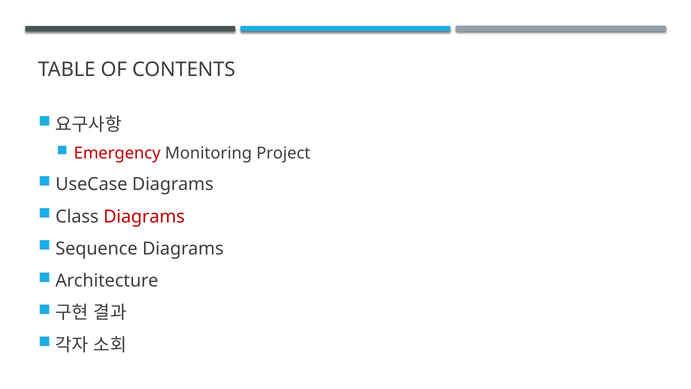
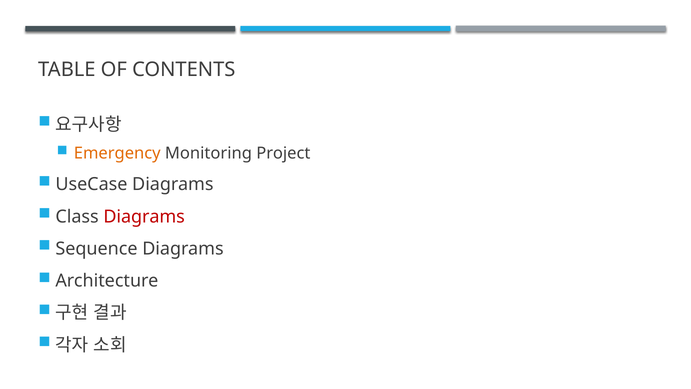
Emergency colour: red -> orange
